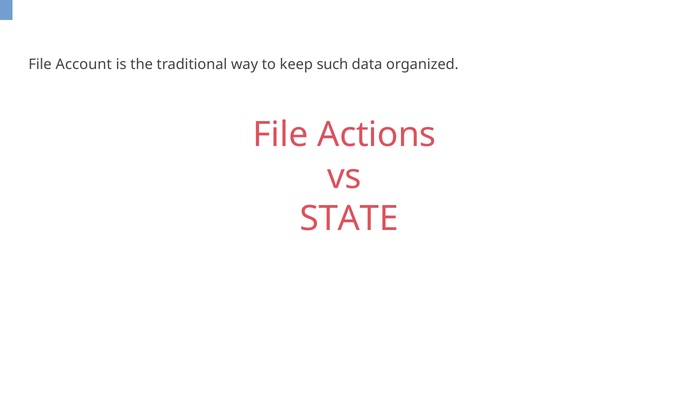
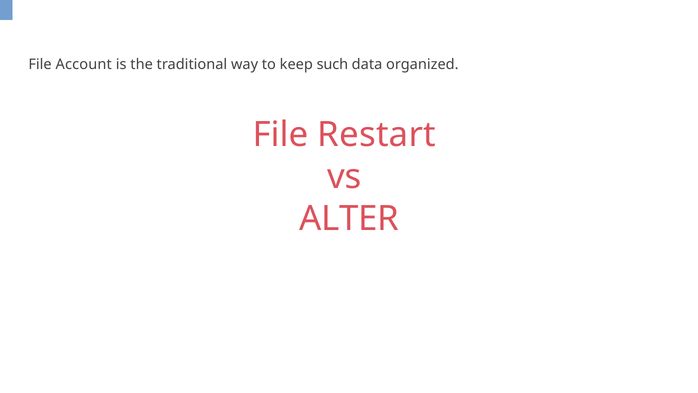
Actions: Actions -> Restart
STATE: STATE -> ALTER
